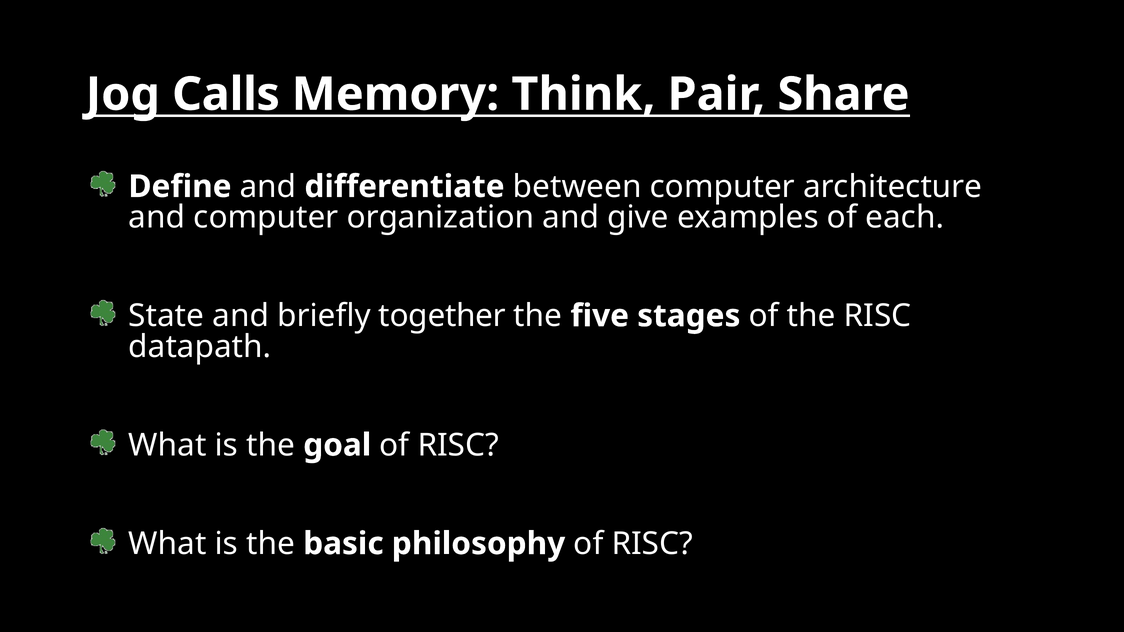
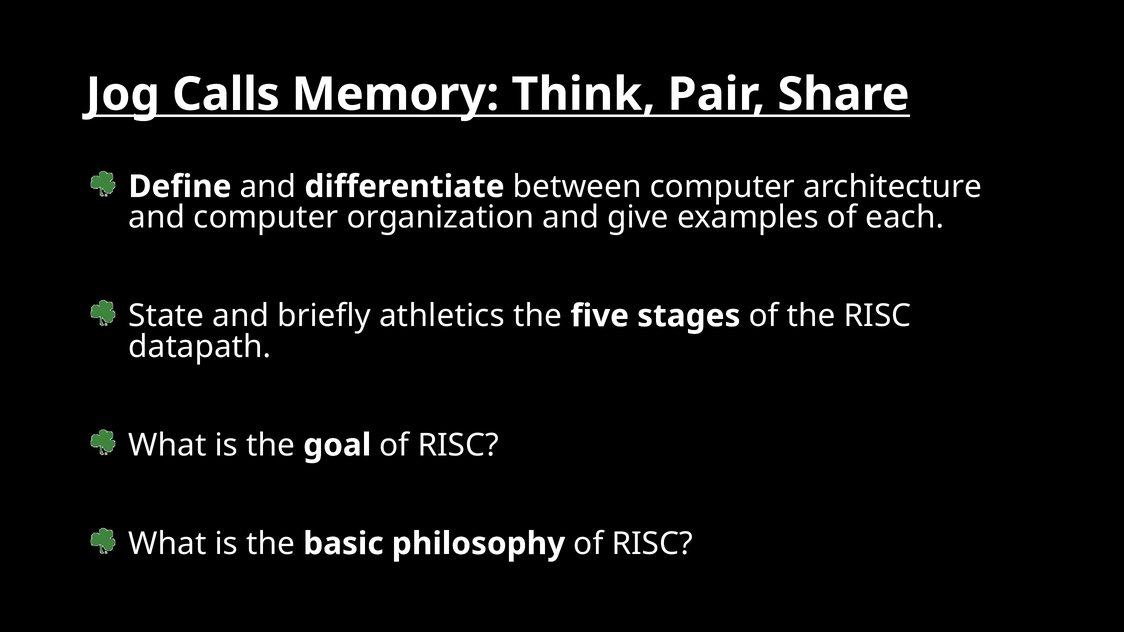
together: together -> athletics
